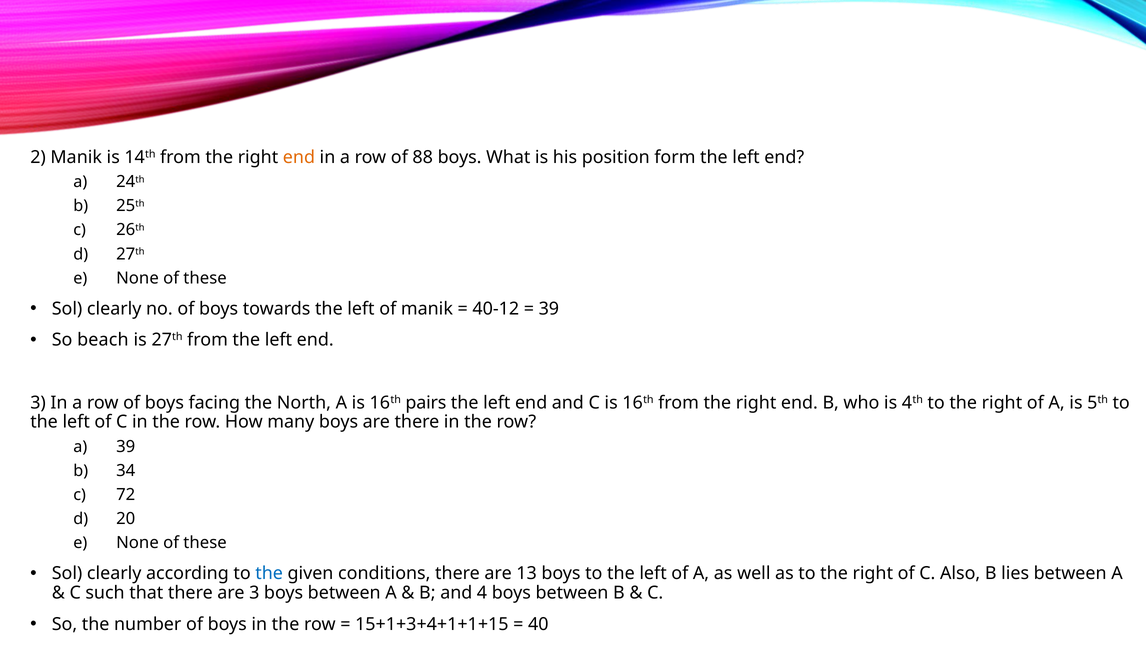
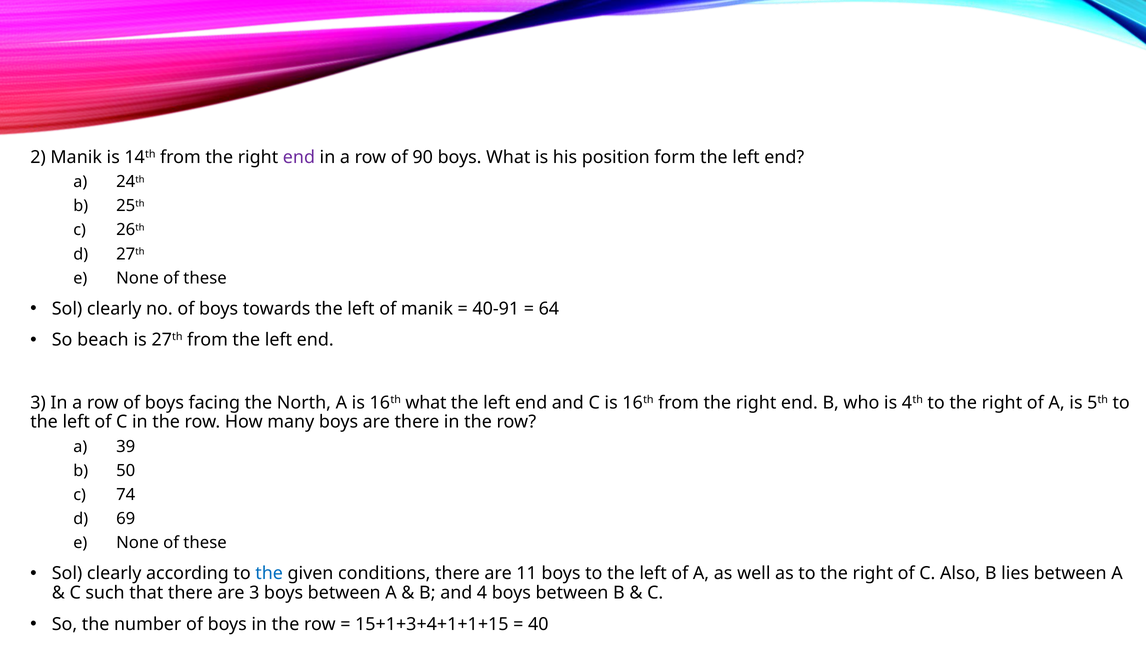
end at (299, 157) colour: orange -> purple
88: 88 -> 90
40-12: 40-12 -> 40-91
39 at (549, 309): 39 -> 64
16th pairs: pairs -> what
34: 34 -> 50
72: 72 -> 74
20: 20 -> 69
13: 13 -> 11
